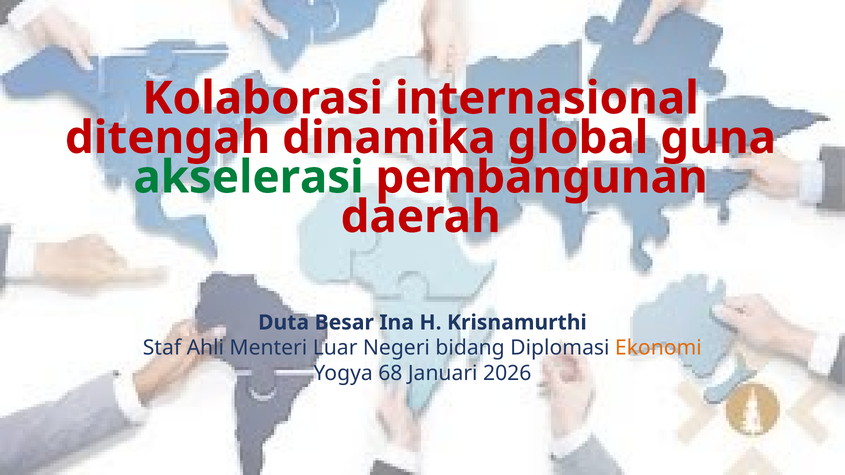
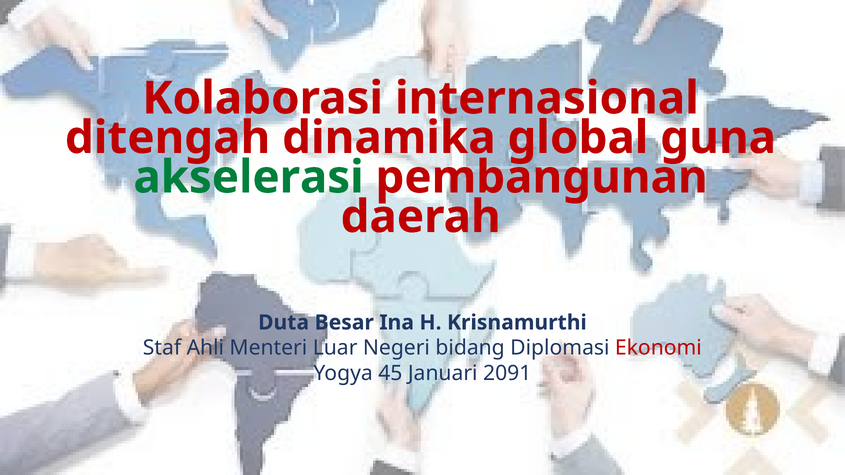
Ekonomi colour: orange -> red
68: 68 -> 45
2026: 2026 -> 2091
